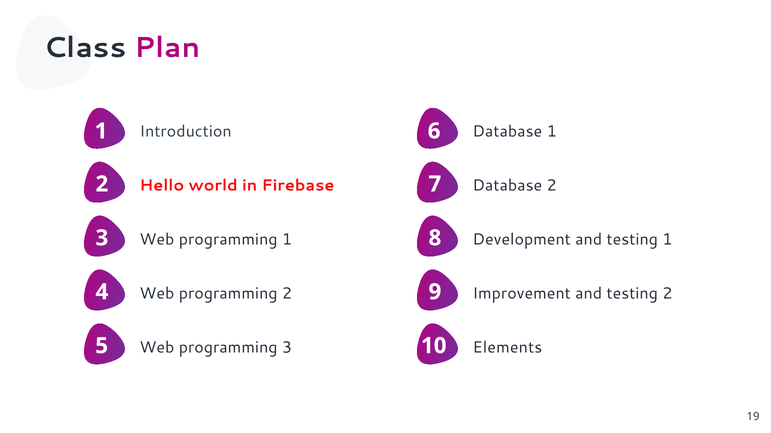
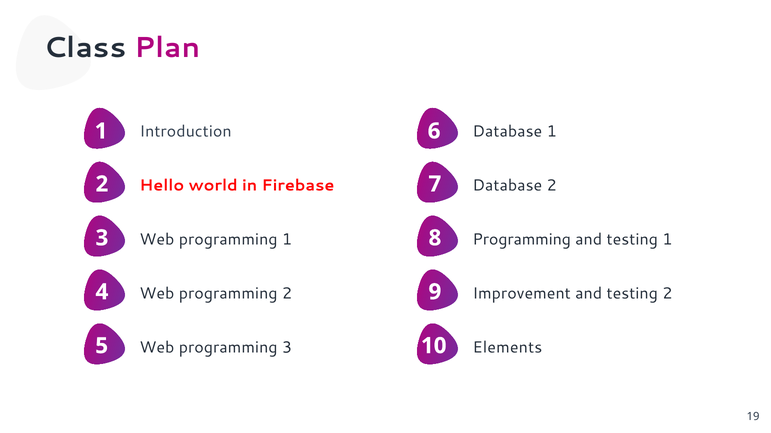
Development at (522, 240): Development -> Programming
